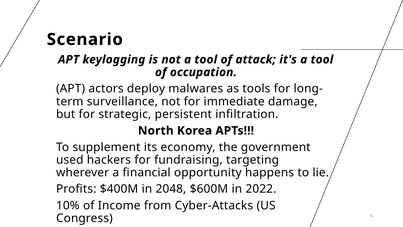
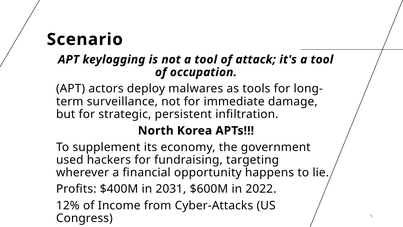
2048: 2048 -> 2031
10%: 10% -> 12%
